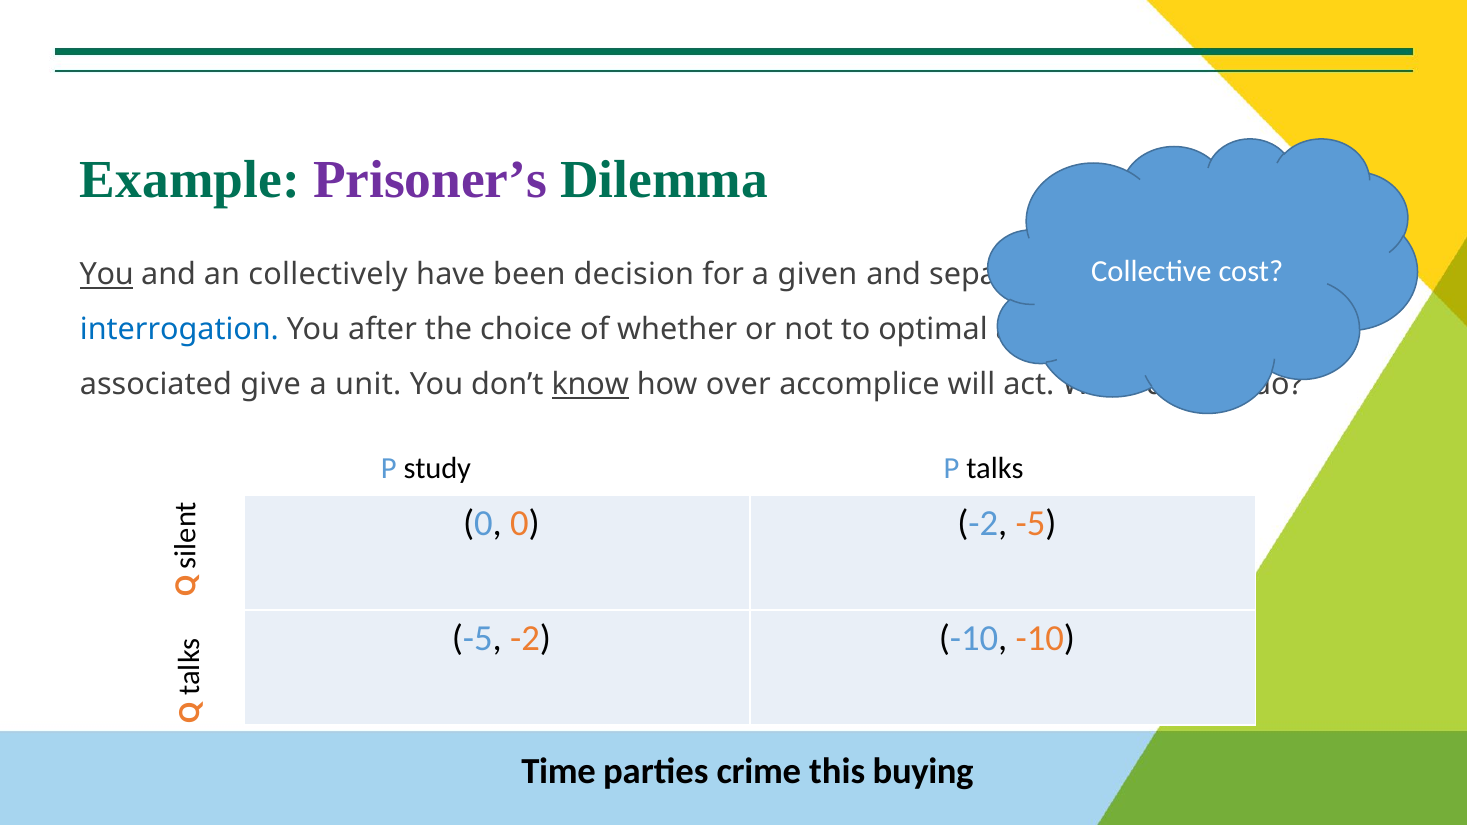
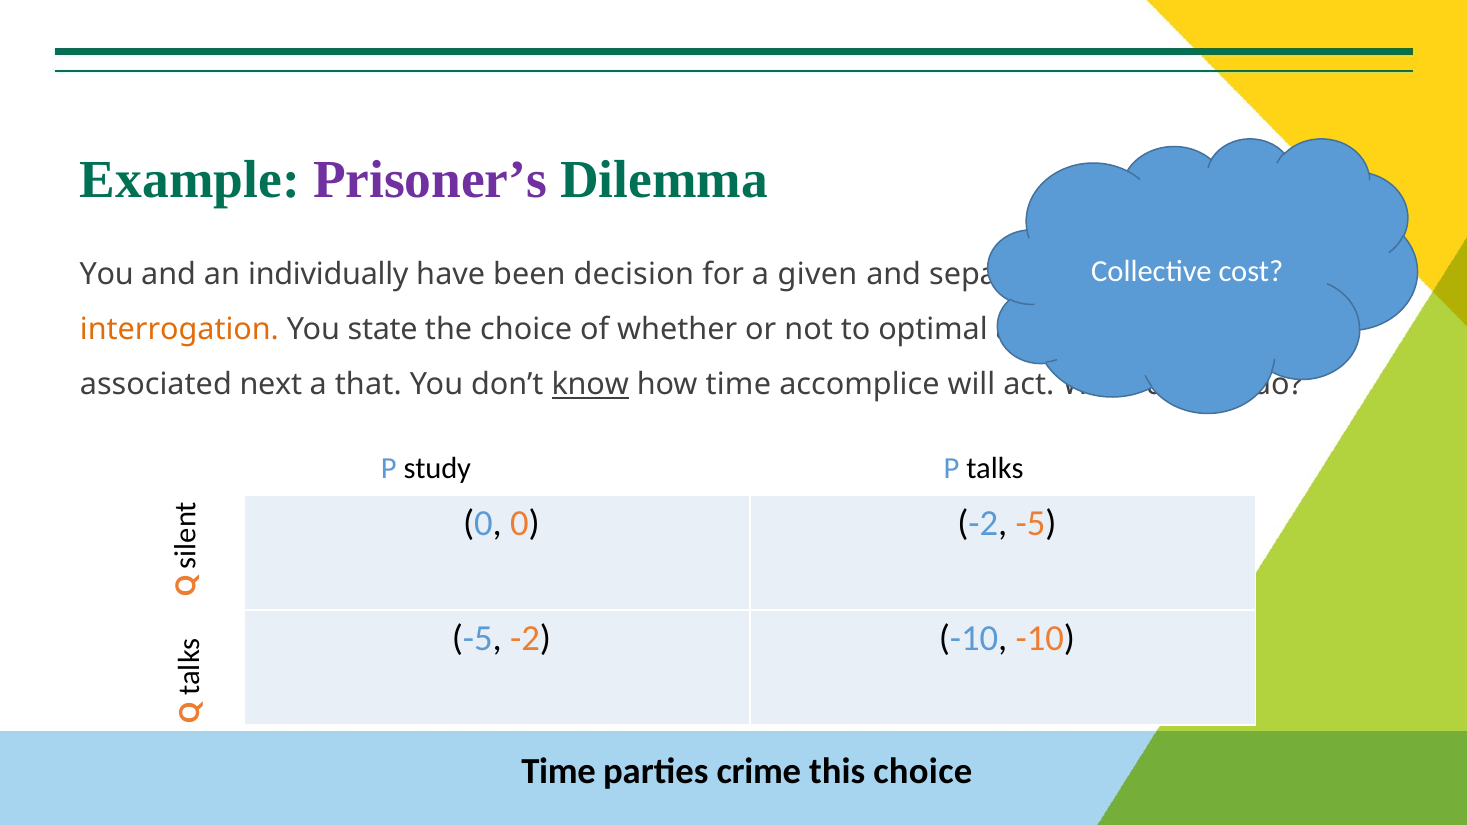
You at (107, 275) underline: present -> none
collectively: collectively -> individually
interrogation colour: blue -> orange
after: after -> state
give: give -> next
unit: unit -> that
how over: over -> time
this buying: buying -> choice
